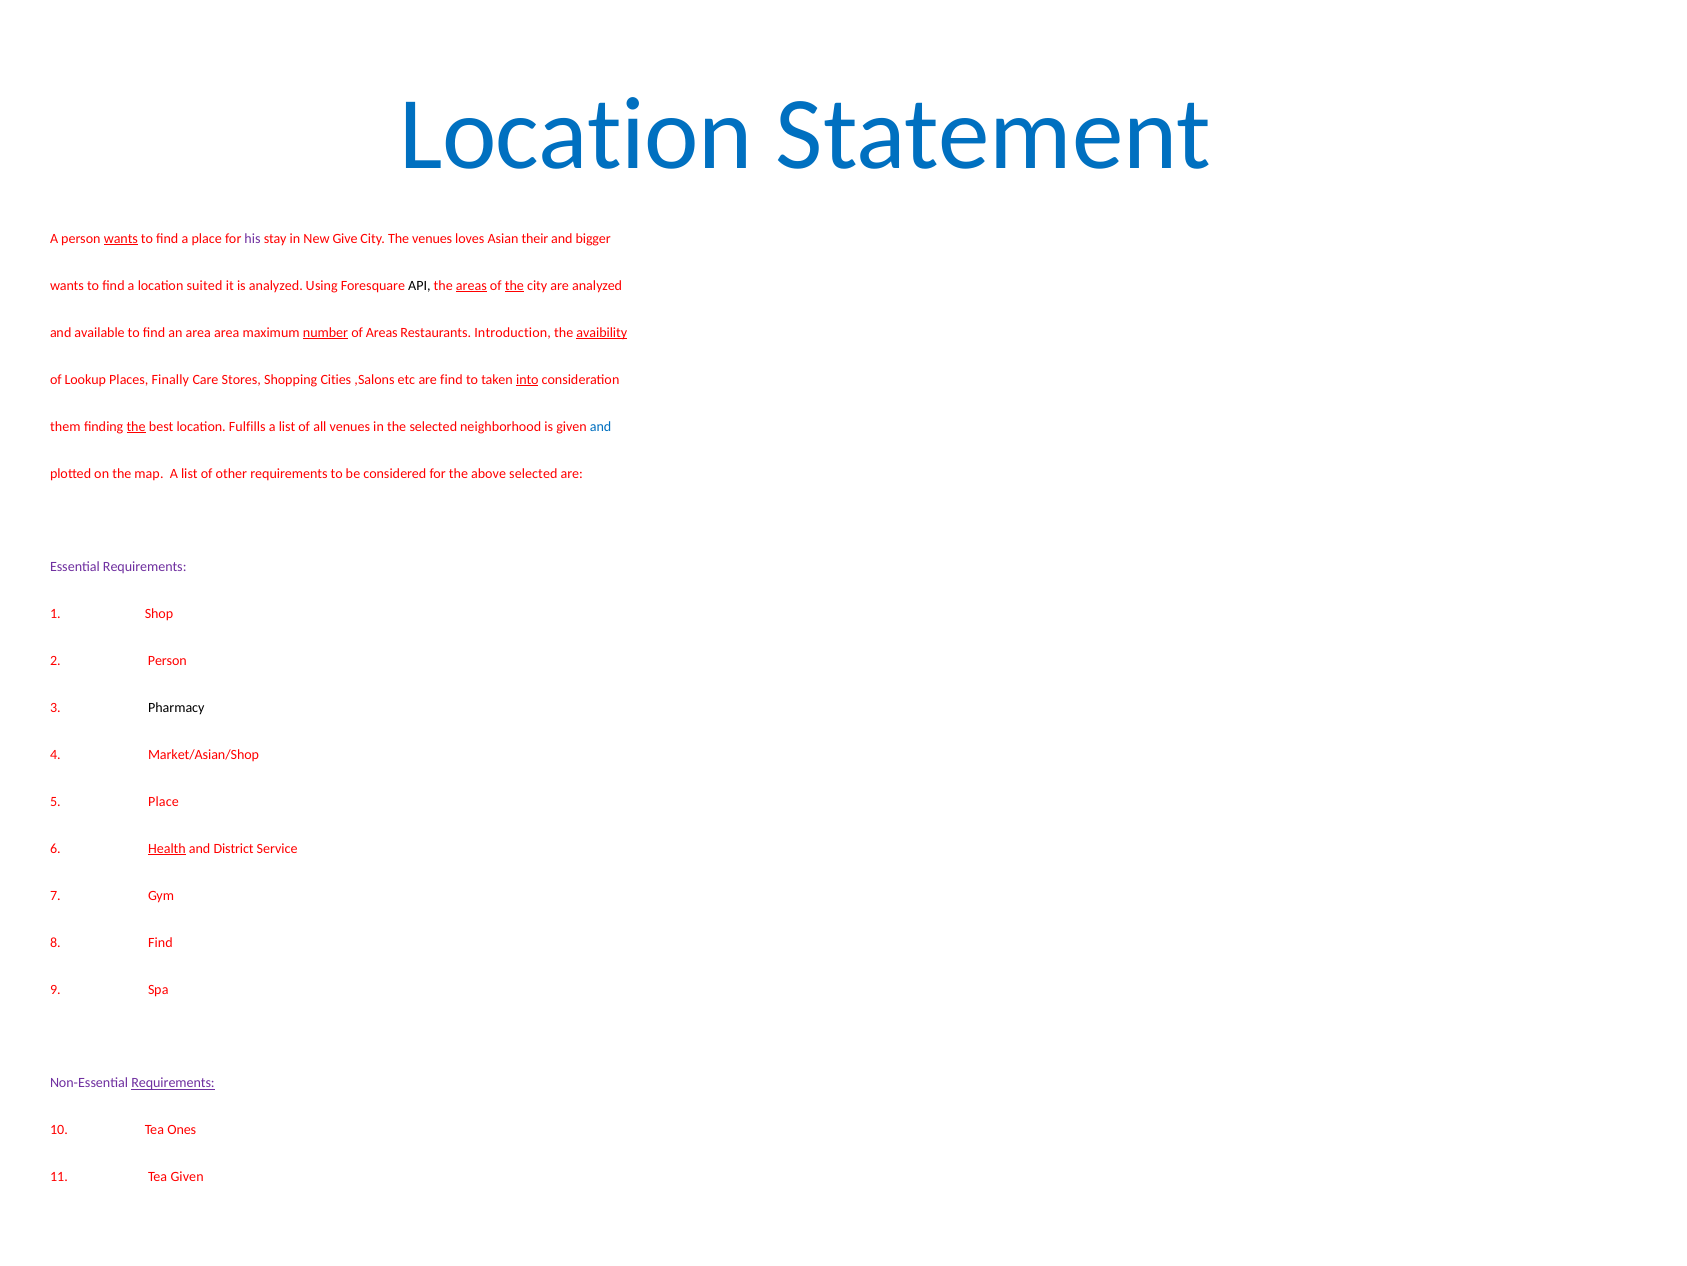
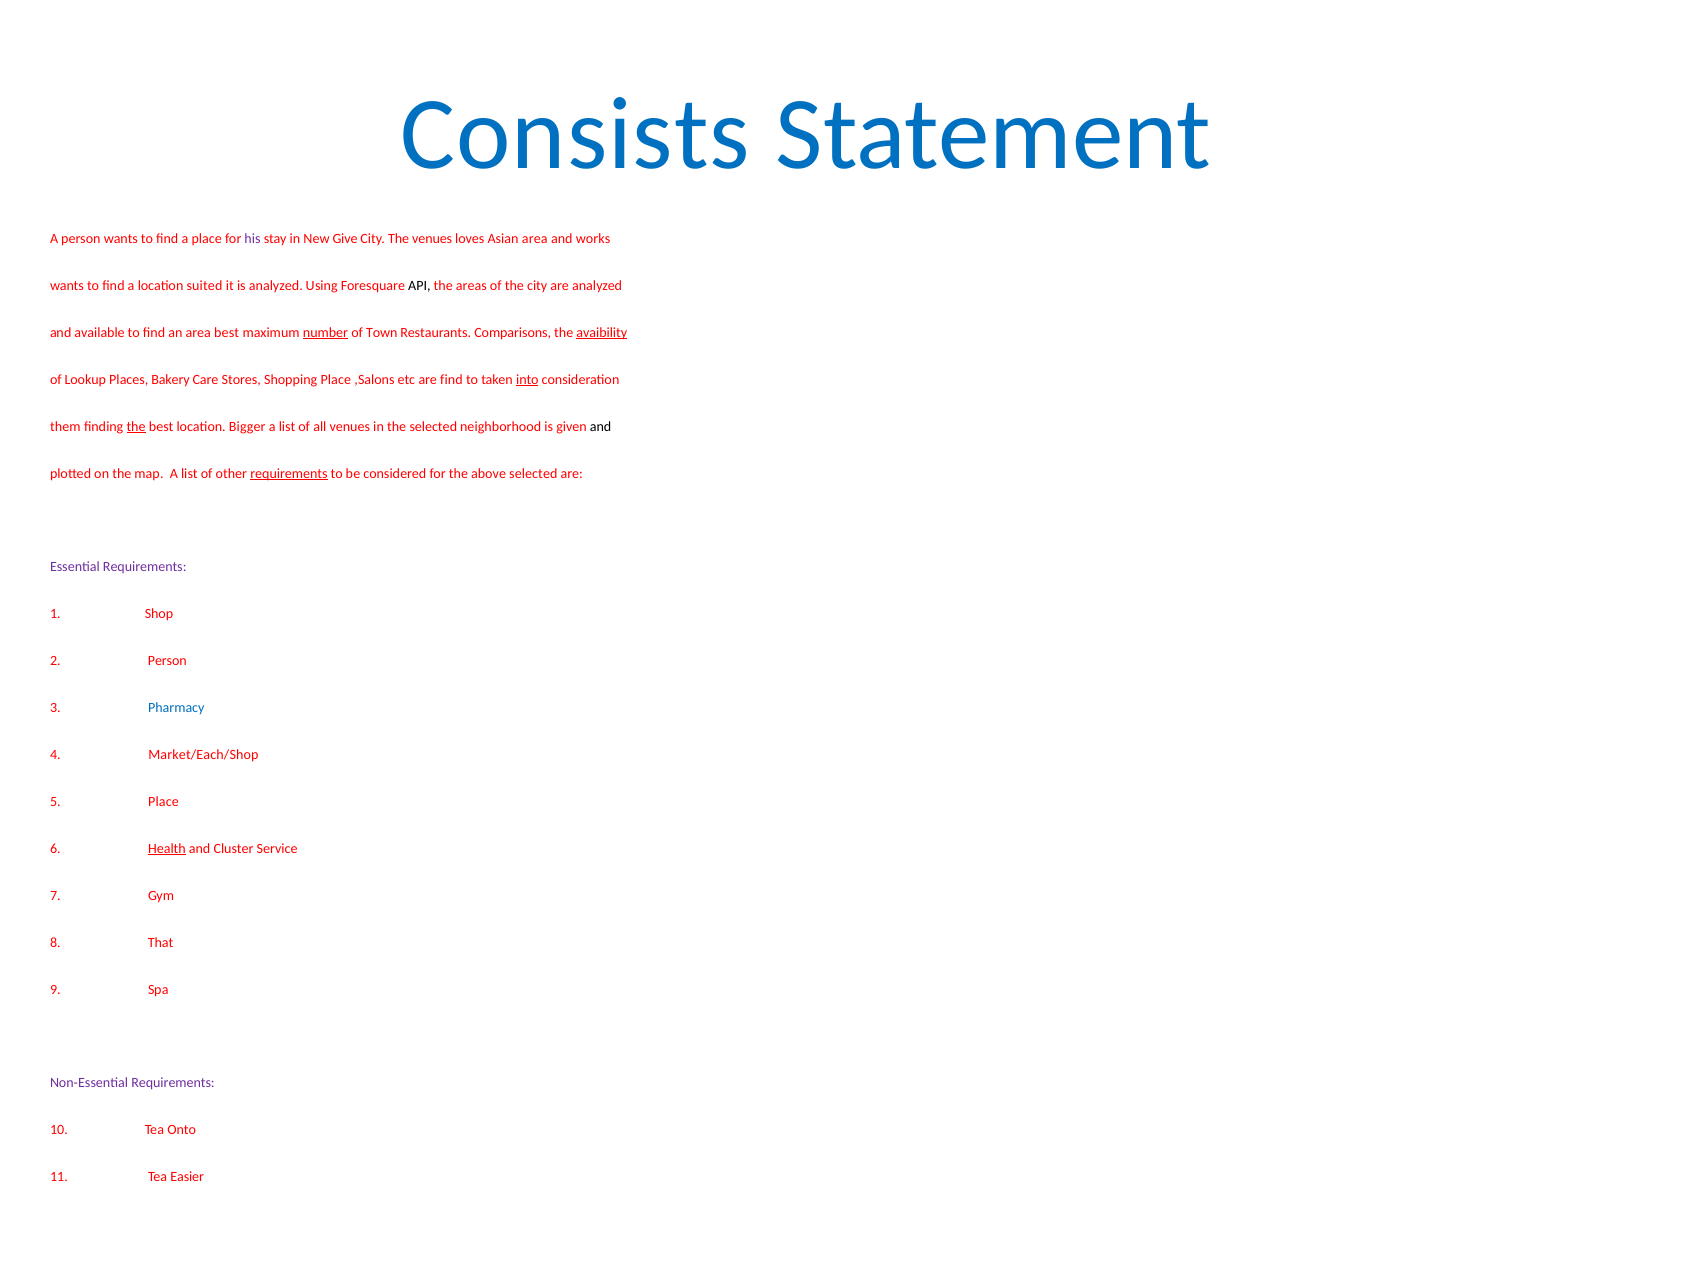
Location at (576, 134): Location -> Consists
wants at (121, 239) underline: present -> none
Asian their: their -> area
bigger: bigger -> works
areas at (471, 286) underline: present -> none
the at (514, 286) underline: present -> none
area area: area -> best
of Areas: Areas -> Town
Introduction: Introduction -> Comparisons
Finally: Finally -> Bakery
Shopping Cities: Cities -> Place
Fulfills: Fulfills -> Bigger
and at (601, 426) colour: blue -> black
requirements at (289, 473) underline: none -> present
Pharmacy colour: black -> blue
Market/Asian/Shop: Market/Asian/Shop -> Market/Each/Shop
District: District -> Cluster
Find at (160, 942): Find -> That
Requirements at (173, 1083) underline: present -> none
Ones: Ones -> Onto
Tea Given: Given -> Easier
